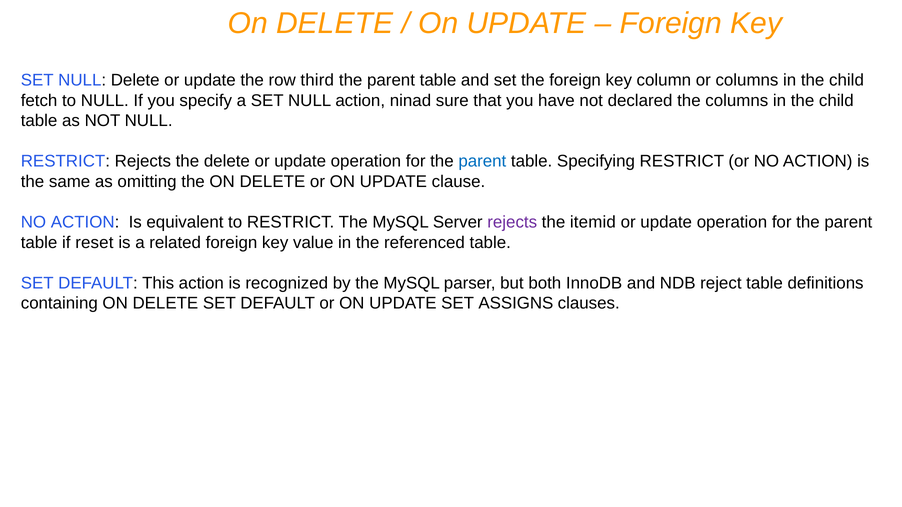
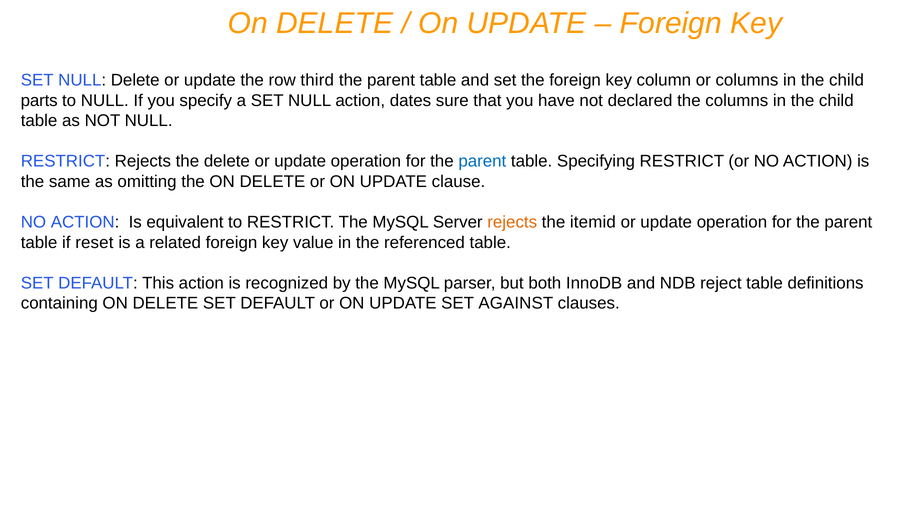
fetch: fetch -> parts
ninad: ninad -> dates
rejects at (512, 222) colour: purple -> orange
ASSIGNS: ASSIGNS -> AGAINST
